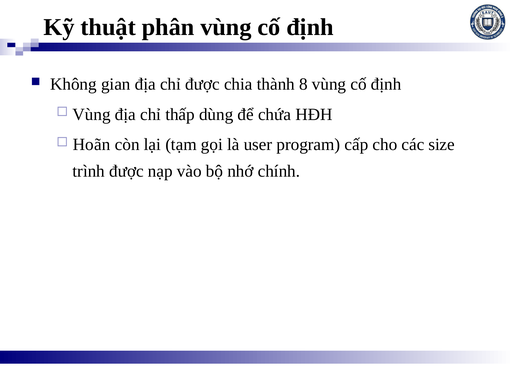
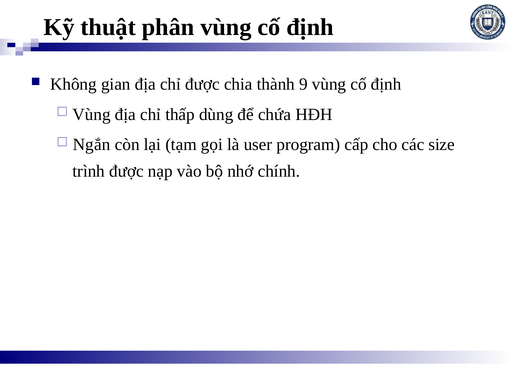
8: 8 -> 9
Hoãn: Hoãn -> Ngắn
